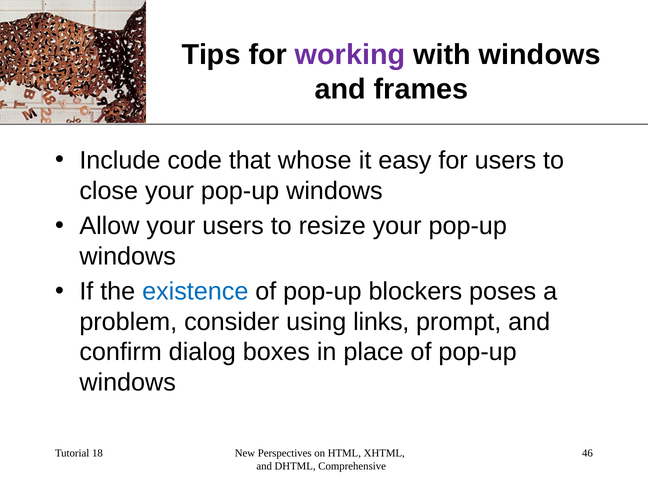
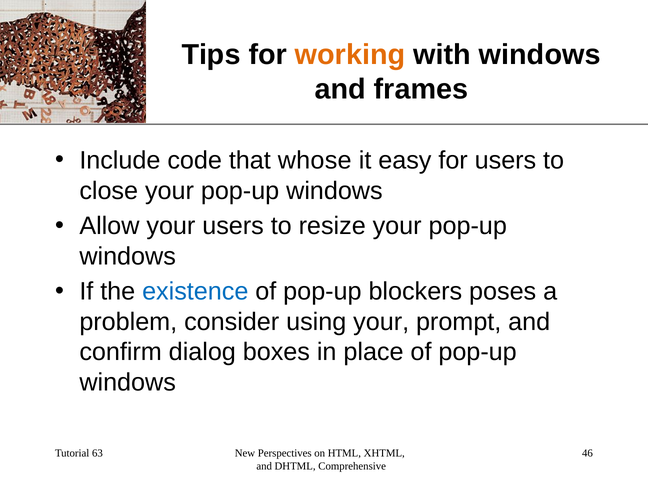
working colour: purple -> orange
using links: links -> your
18: 18 -> 63
